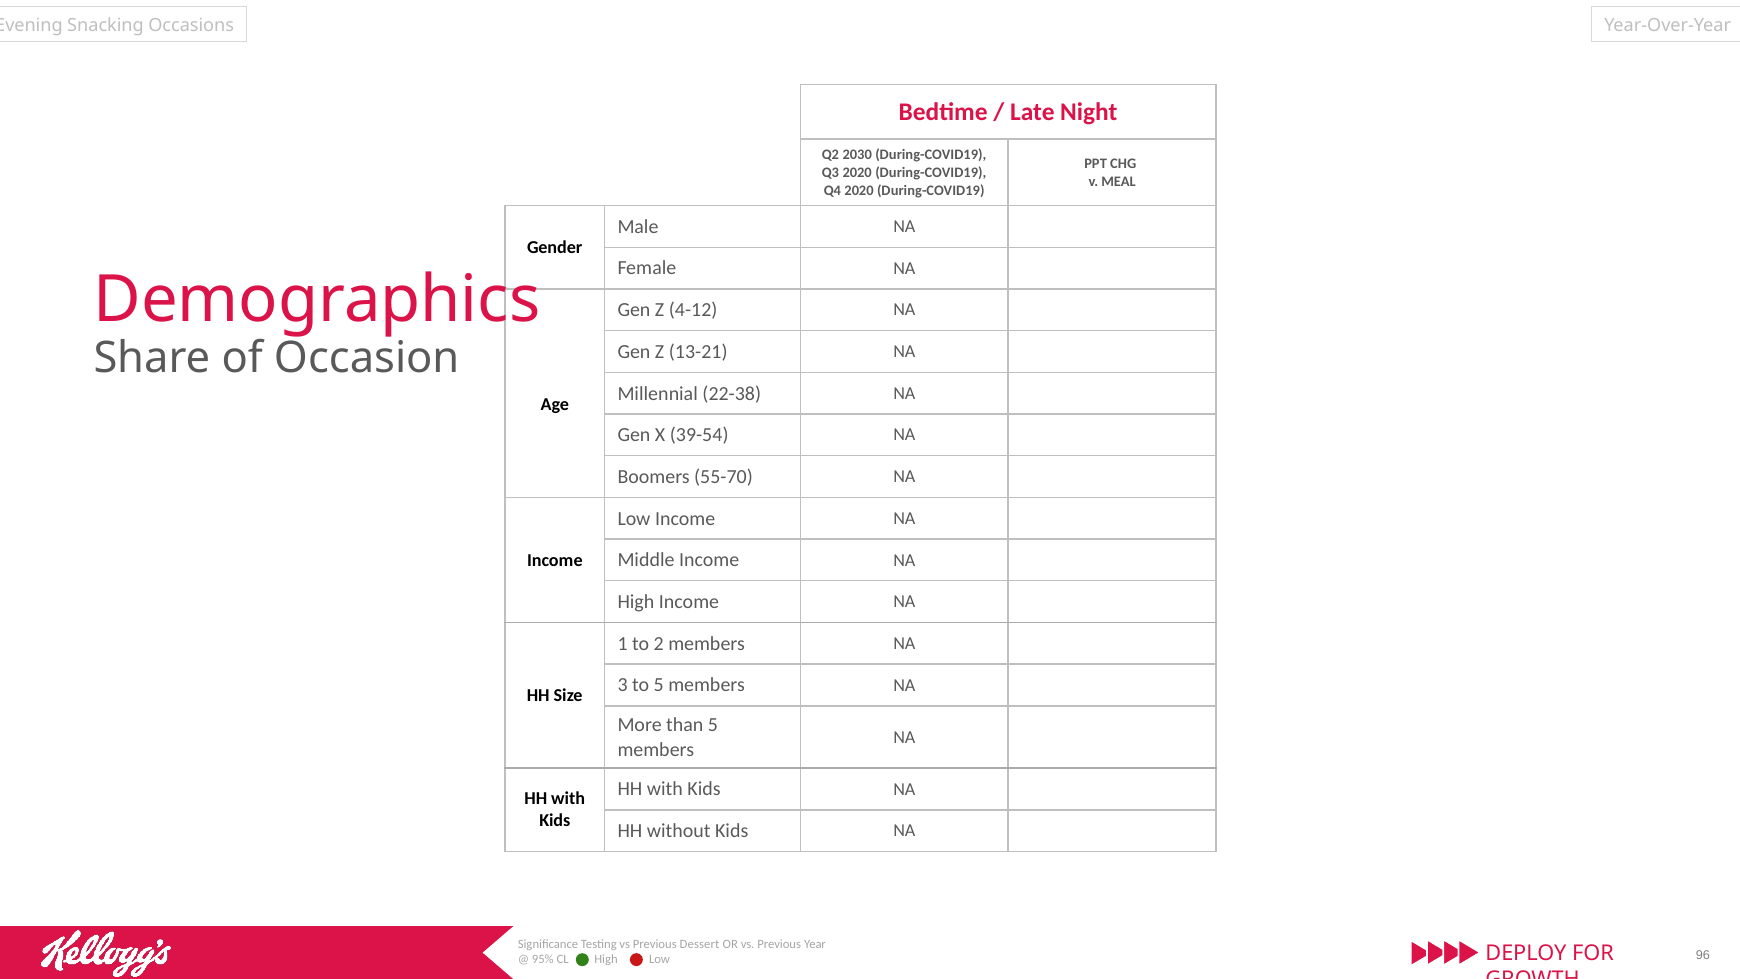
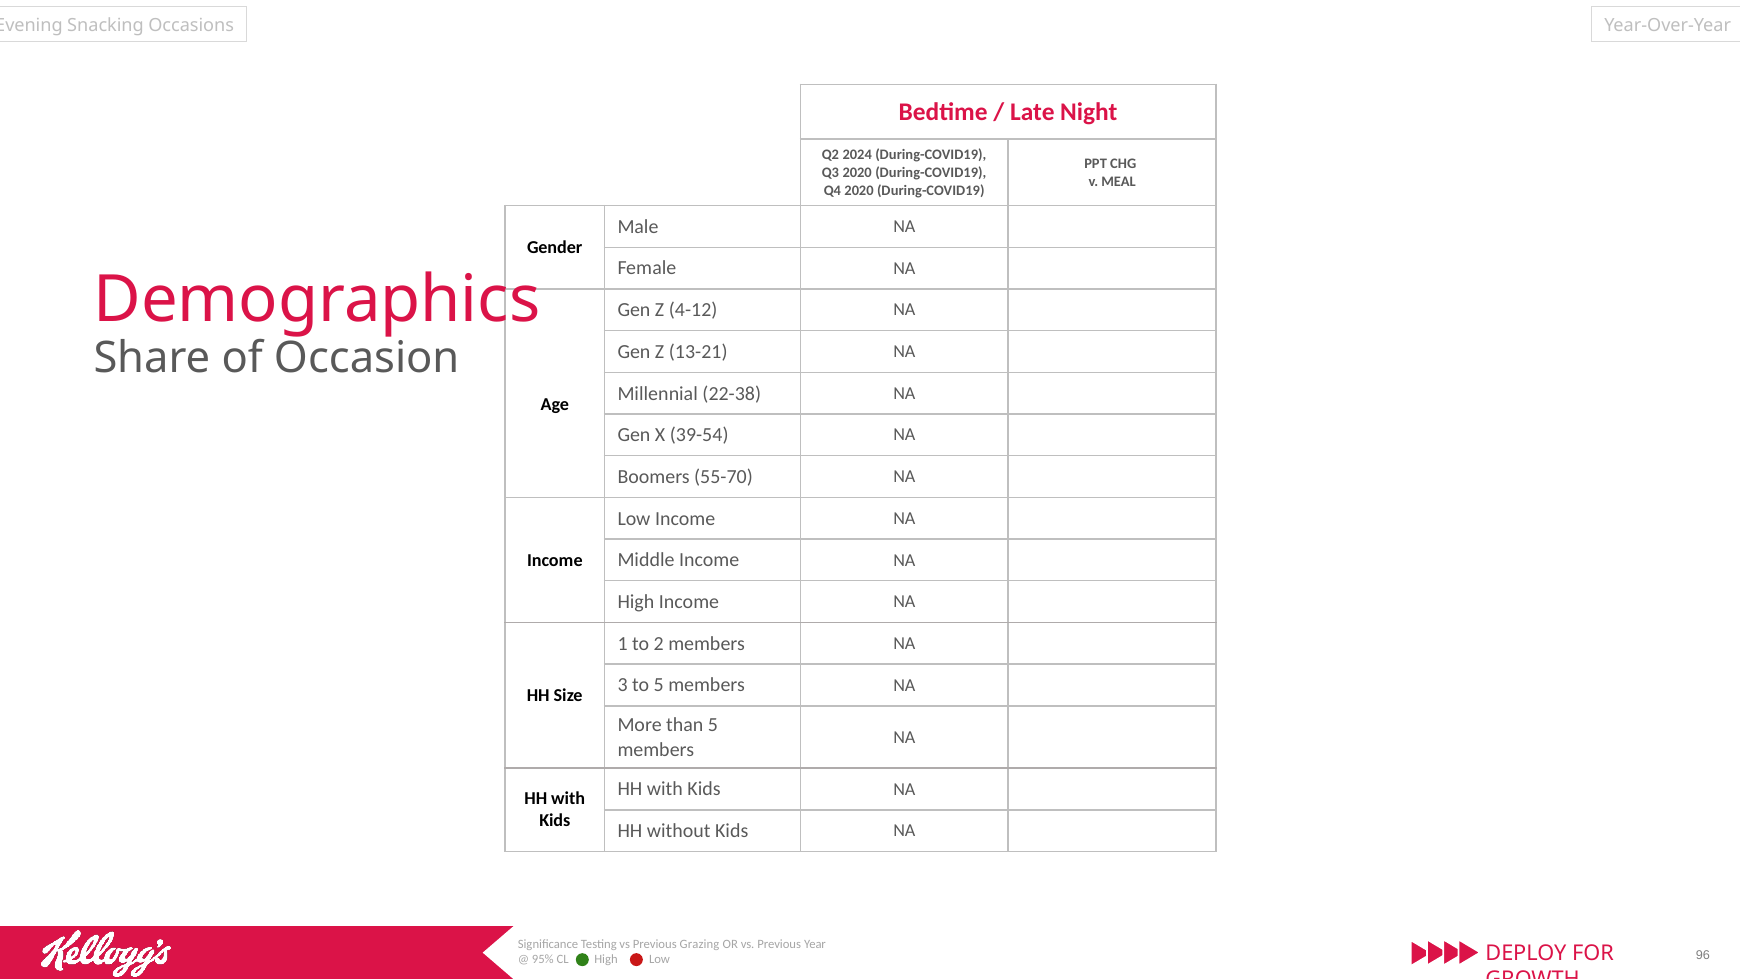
2030: 2030 -> 2024
Dessert: Dessert -> Grazing
